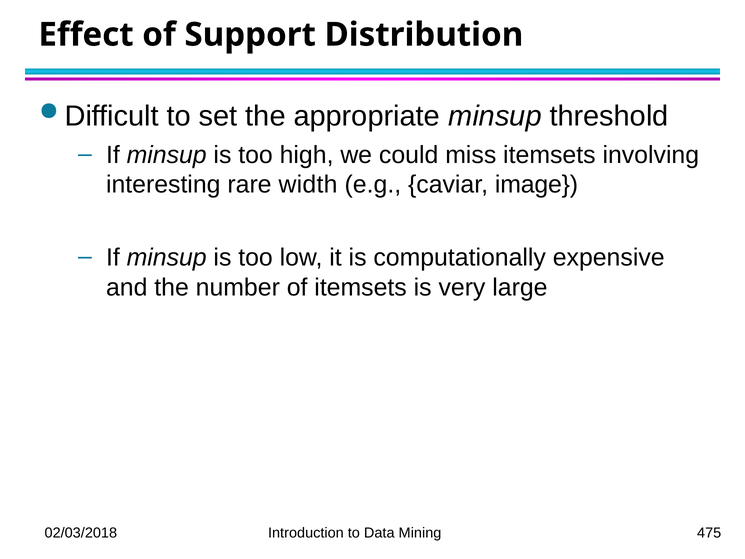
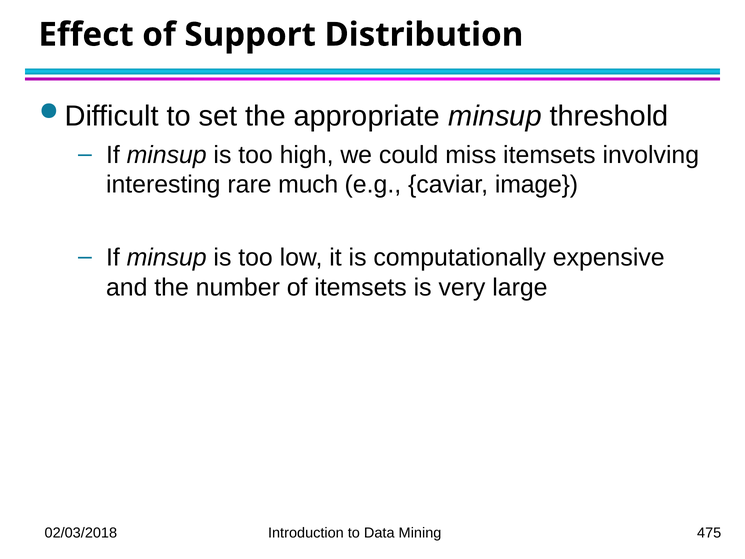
width: width -> much
